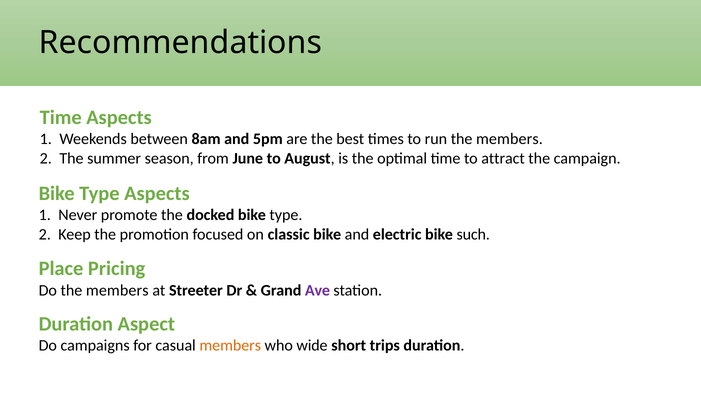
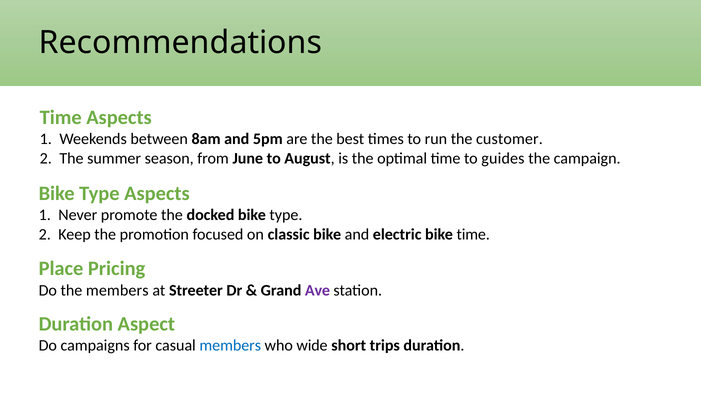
run the members: members -> customer
attract: attract -> guides
bike such: such -> time
members at (230, 346) colour: orange -> blue
